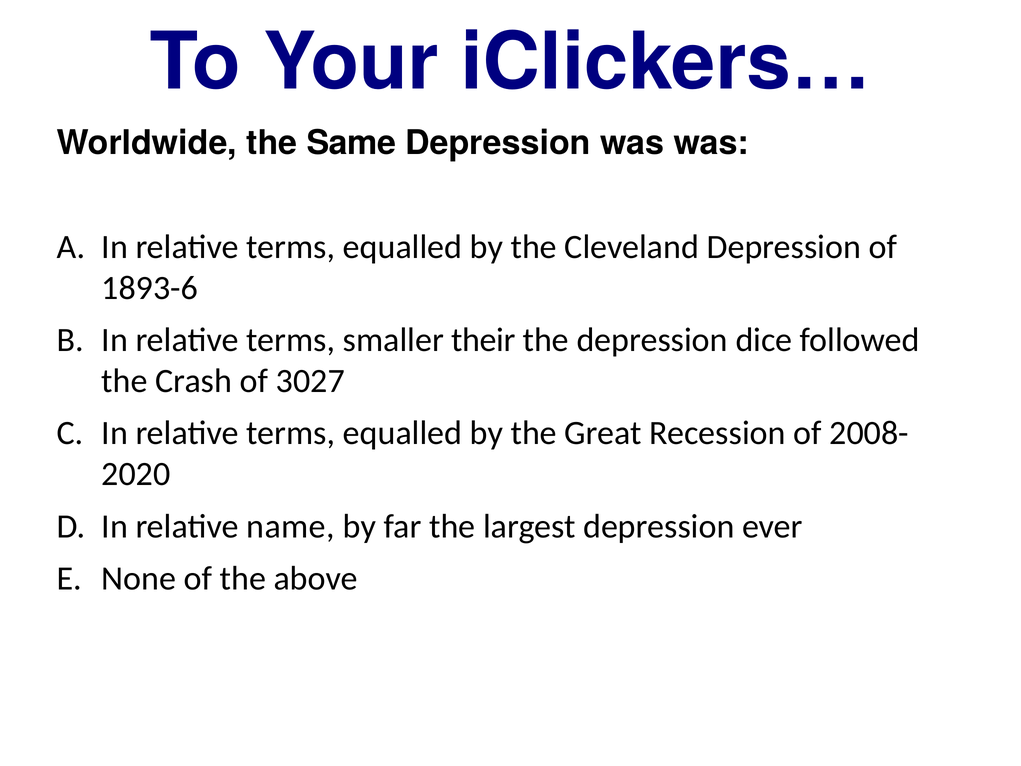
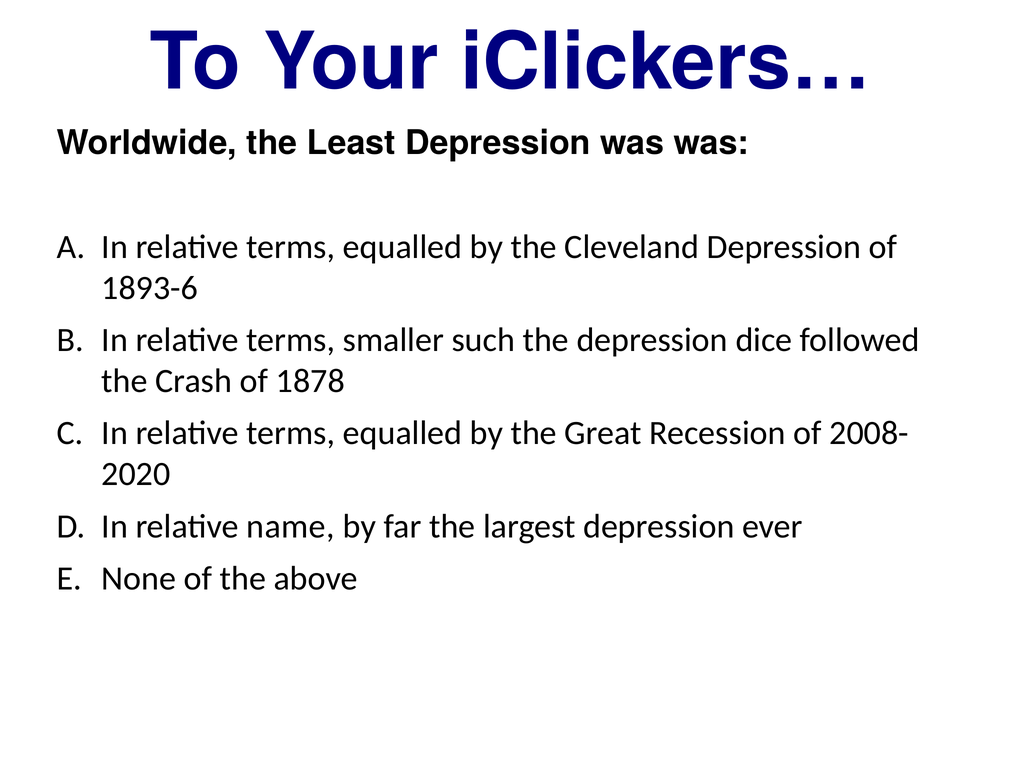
Same: Same -> Least
their: their -> such
3027: 3027 -> 1878
